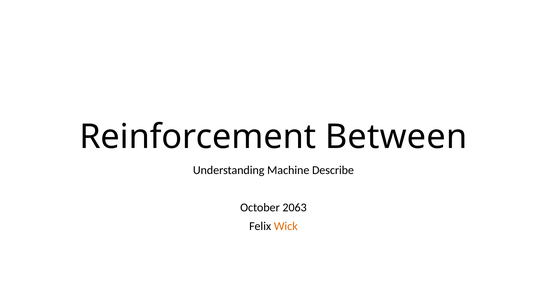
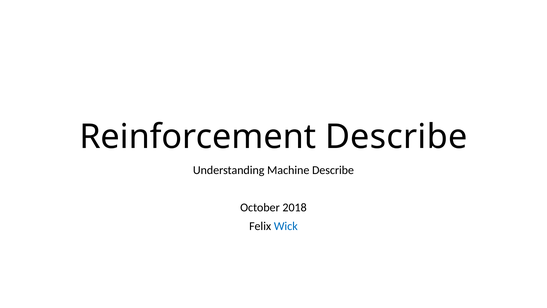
Reinforcement Between: Between -> Describe
2063: 2063 -> 2018
Wick colour: orange -> blue
